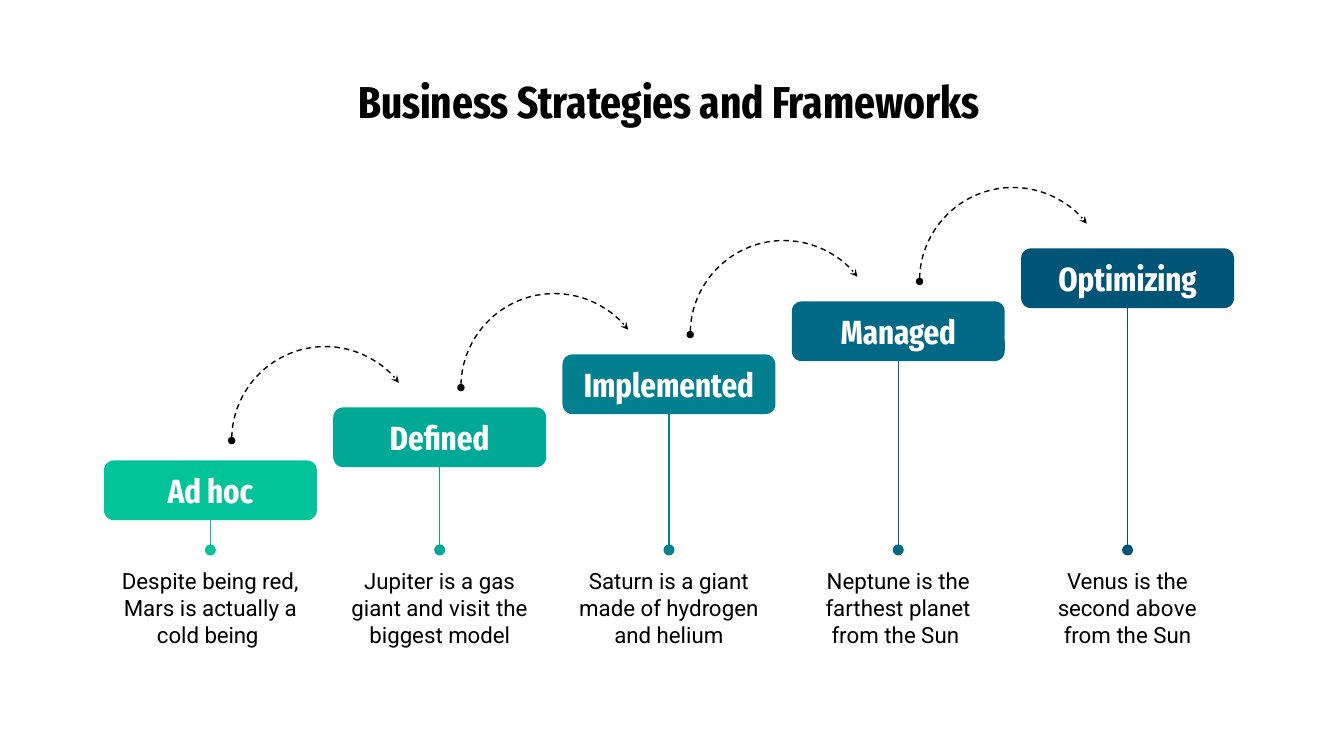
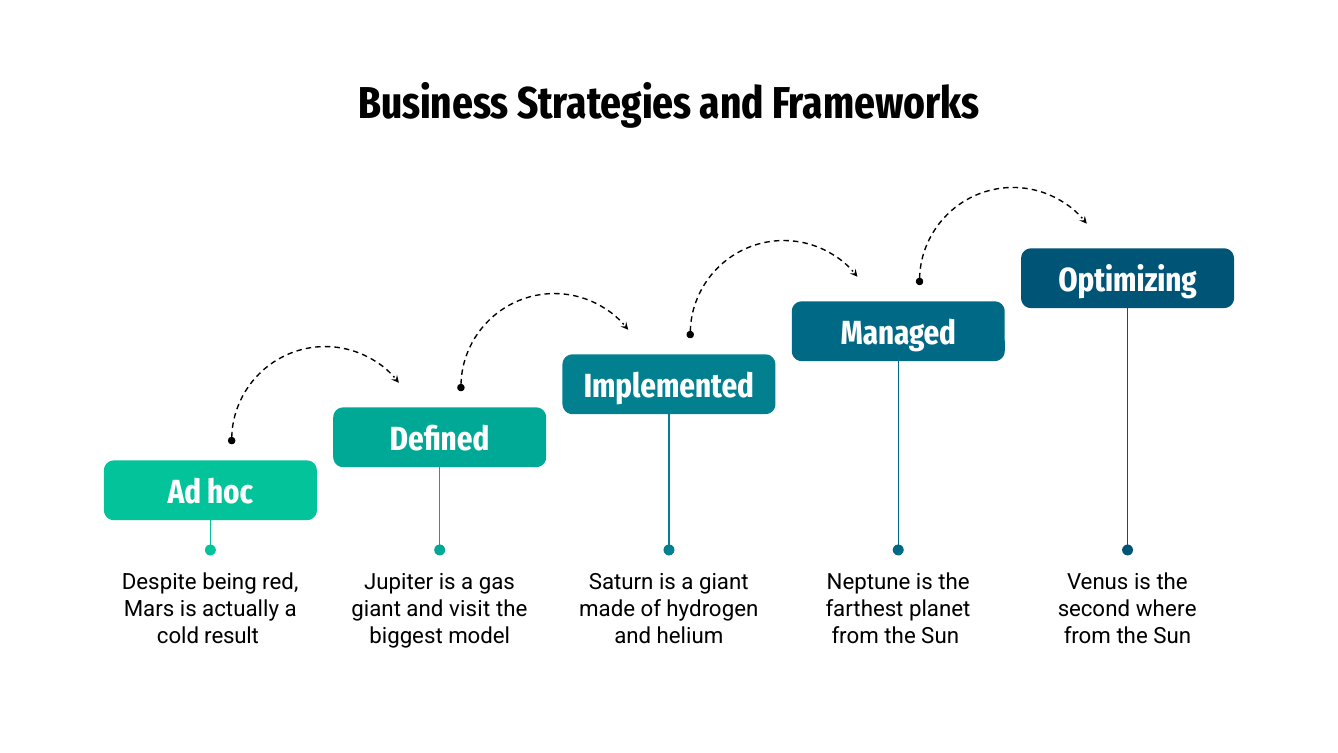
above: above -> where
cold being: being -> result
